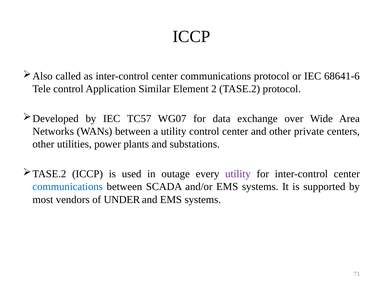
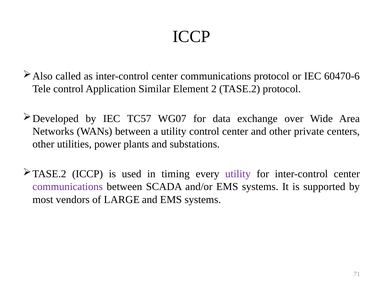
68641-6: 68641-6 -> 60470-6
outage: outage -> timing
communications at (68, 187) colour: blue -> purple
UNDER: UNDER -> LARGE
